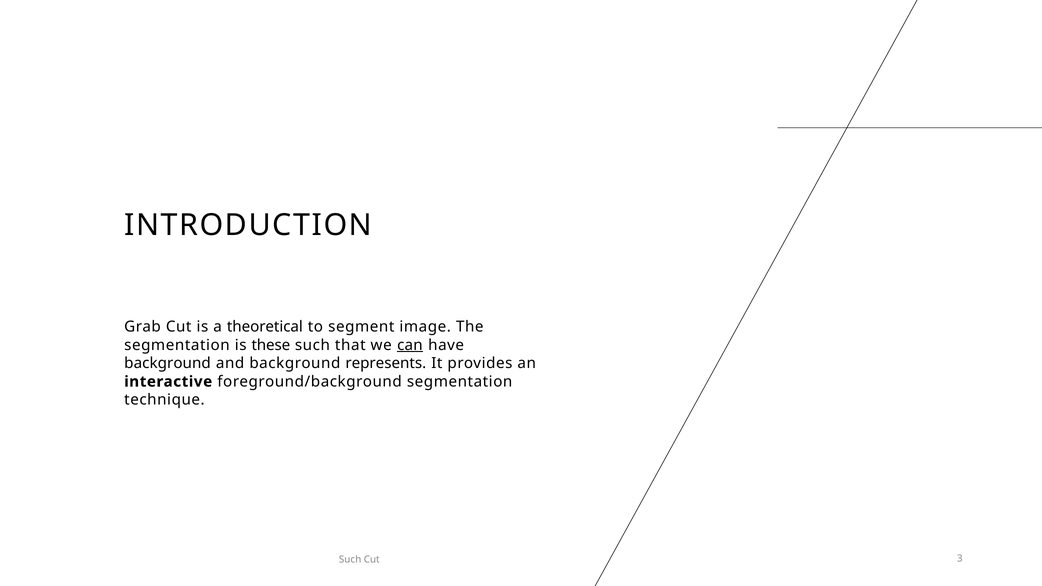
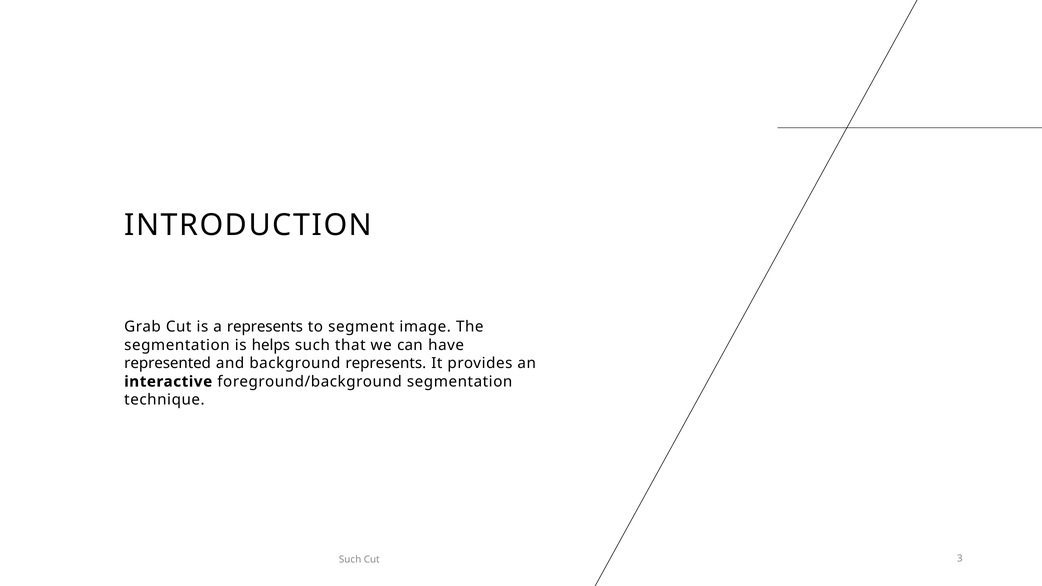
a theoretical: theoretical -> represents
these: these -> helps
can underline: present -> none
background at (168, 363): background -> represented
